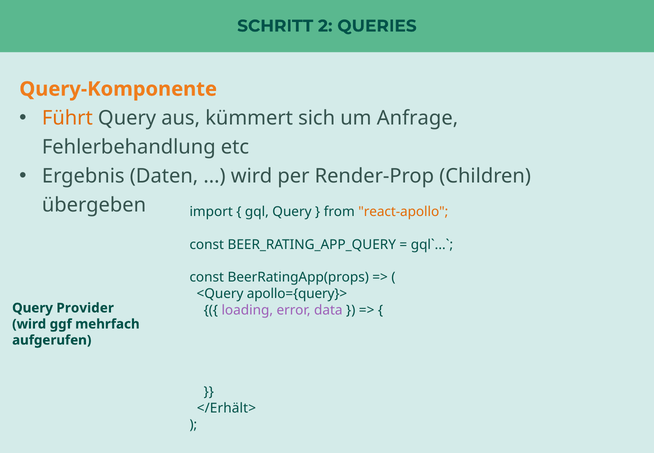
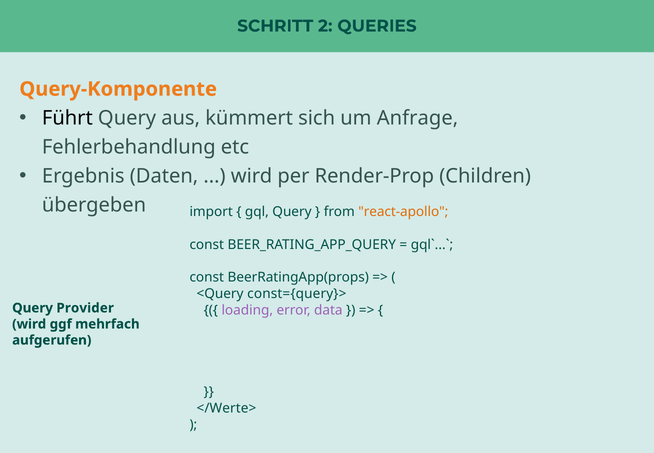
Führt colour: orange -> black
apollo={query}>: apollo={query}> -> const={query}>
</Erhält>: </Erhält> -> </Werte>
